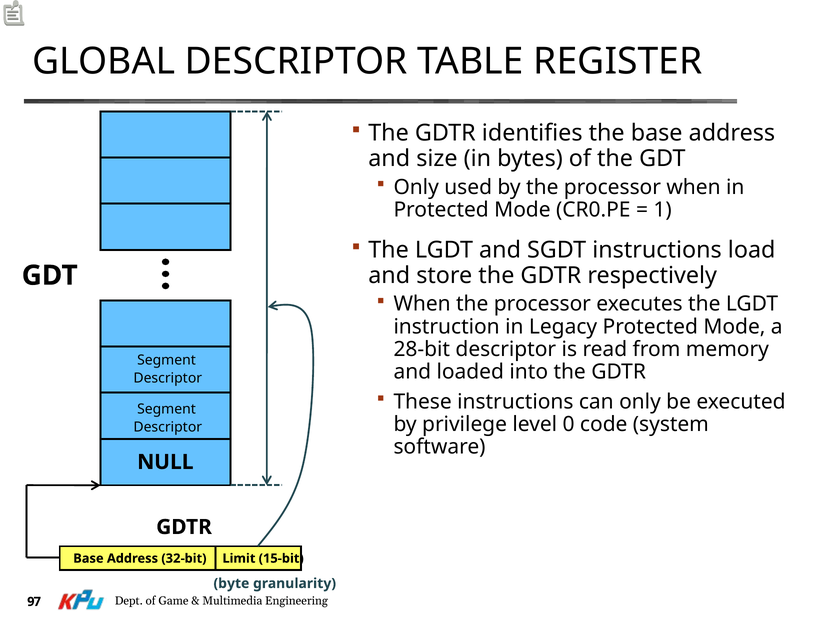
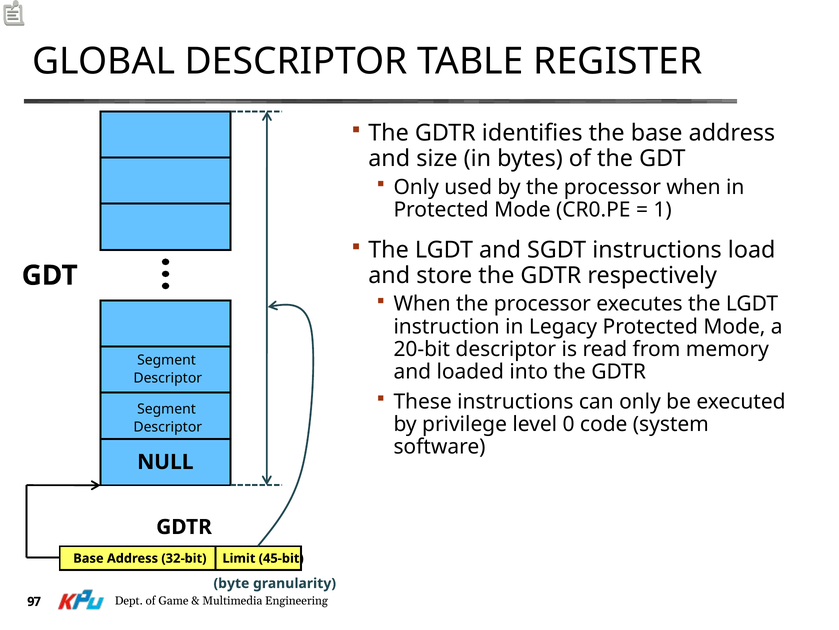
28-bit: 28-bit -> 20-bit
15-bit: 15-bit -> 45-bit
